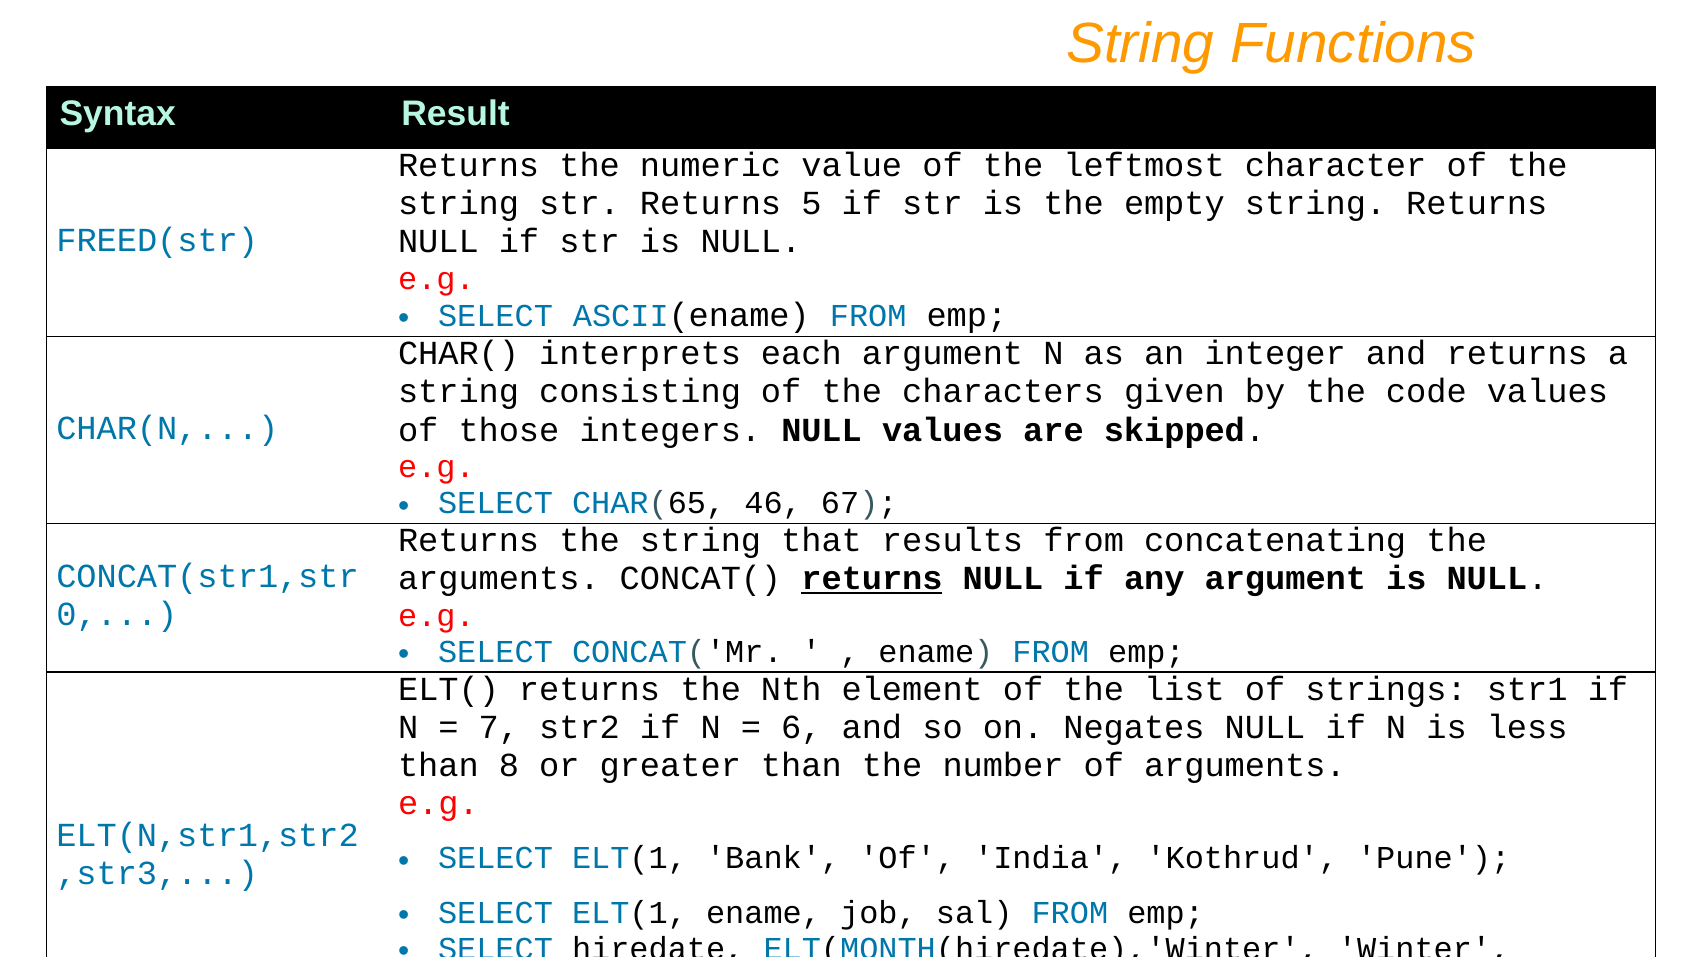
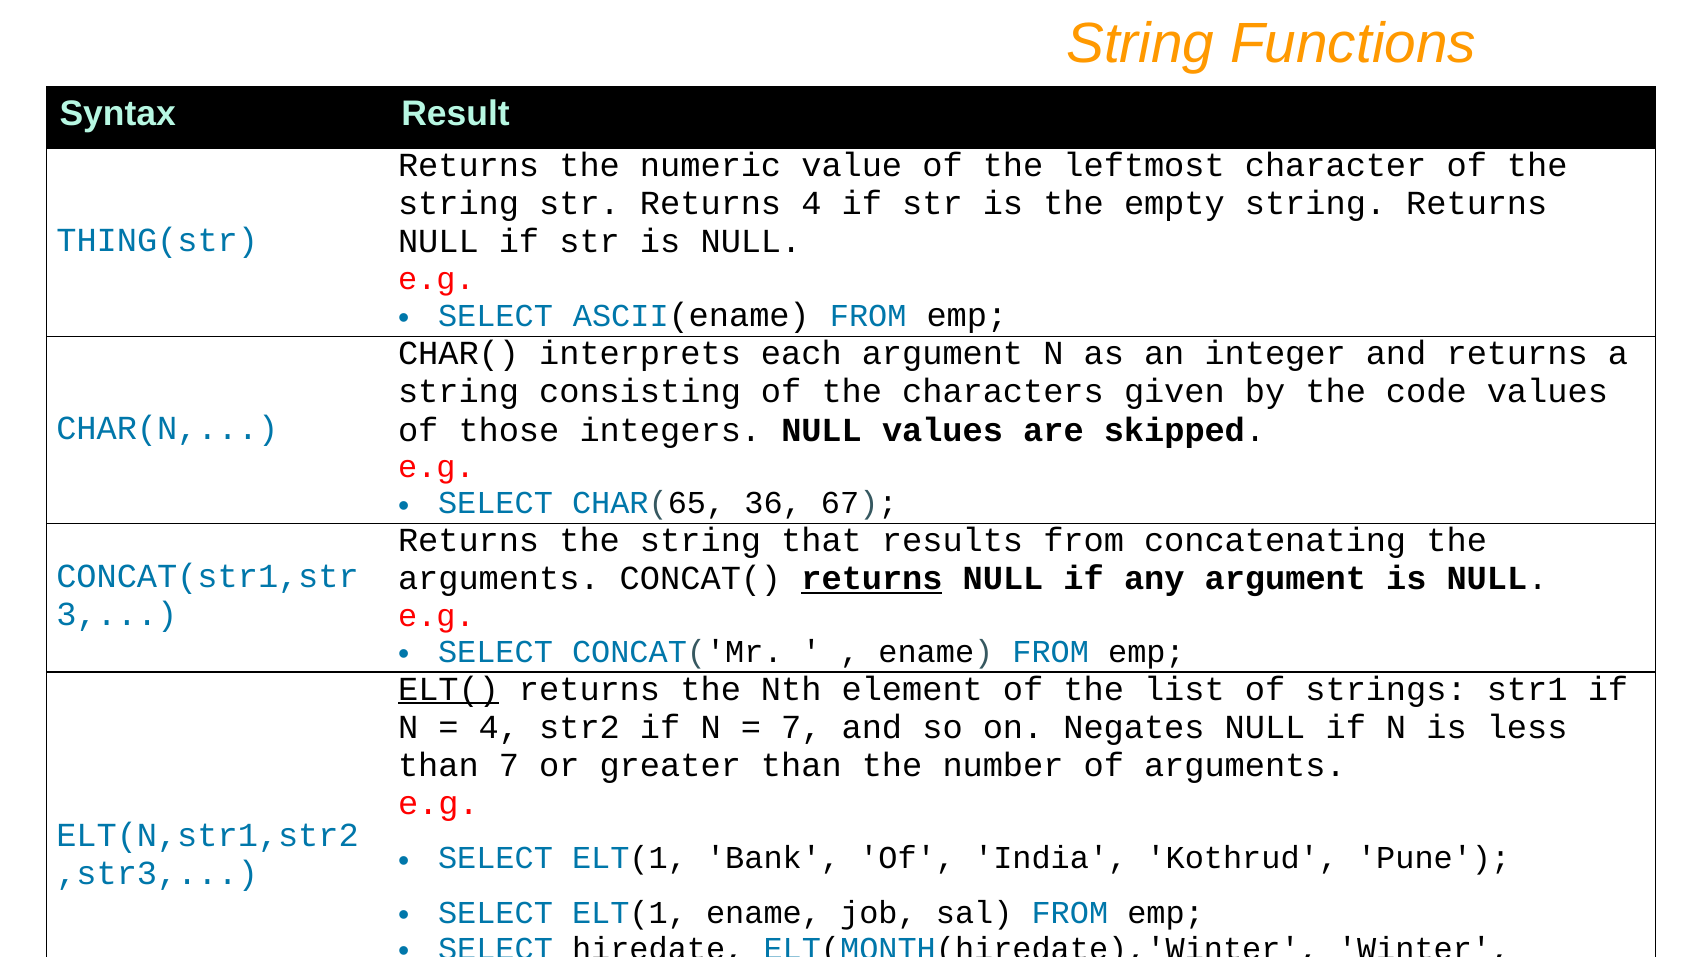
Returns 5: 5 -> 4
FREED(str: FREED(str -> THING(str
46: 46 -> 36
0: 0 -> 3
ELT( underline: none -> present
7 at (499, 727): 7 -> 4
6 at (801, 727): 6 -> 7
than 8: 8 -> 7
